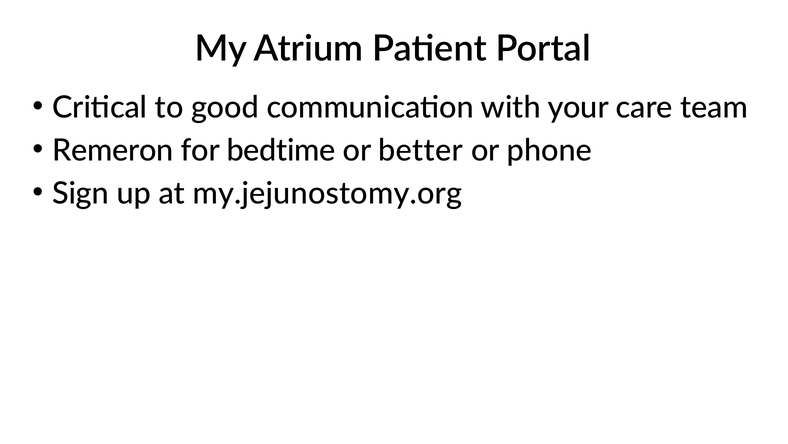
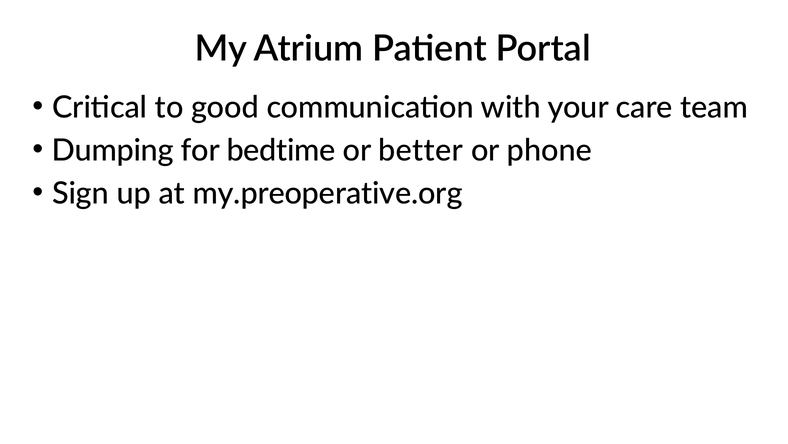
Remeron: Remeron -> Dumping
my.jejunostomy.org: my.jejunostomy.org -> my.preoperative.org
